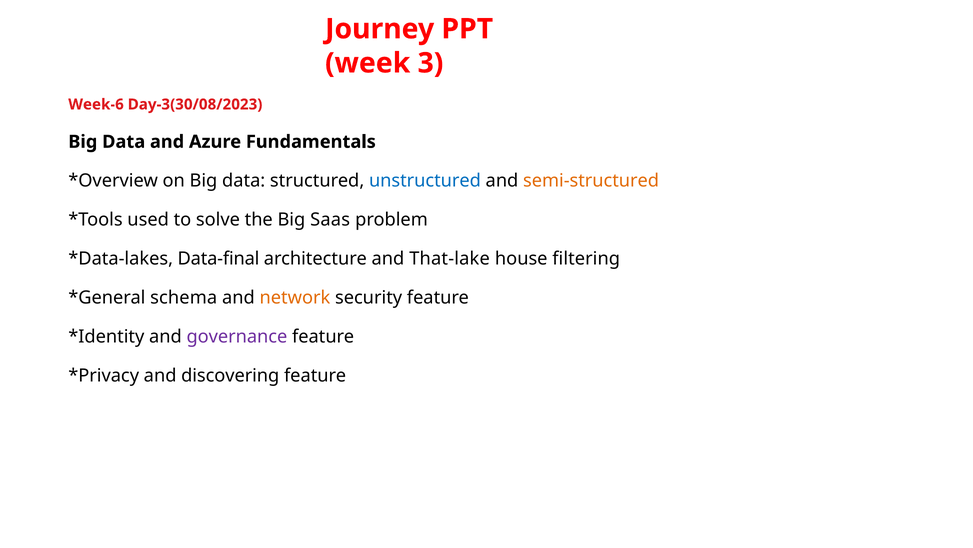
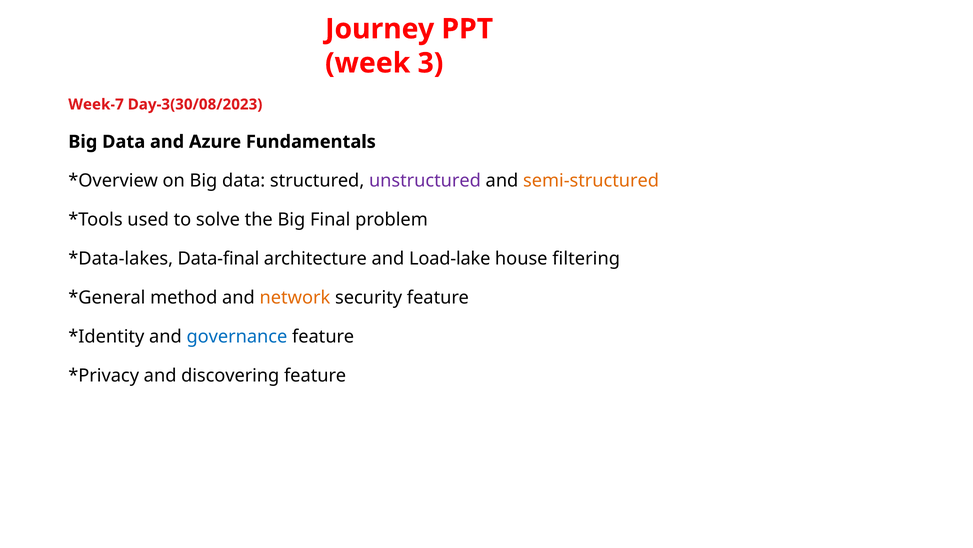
Week-6: Week-6 -> Week-7
unstructured colour: blue -> purple
Saas: Saas -> Final
That-lake: That-lake -> Load-lake
schema: schema -> method
governance colour: purple -> blue
